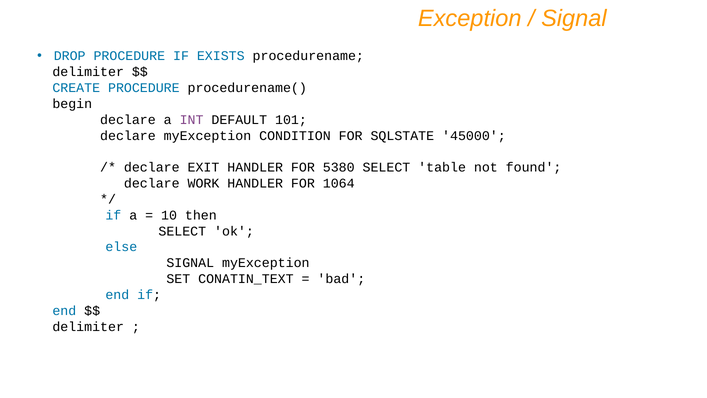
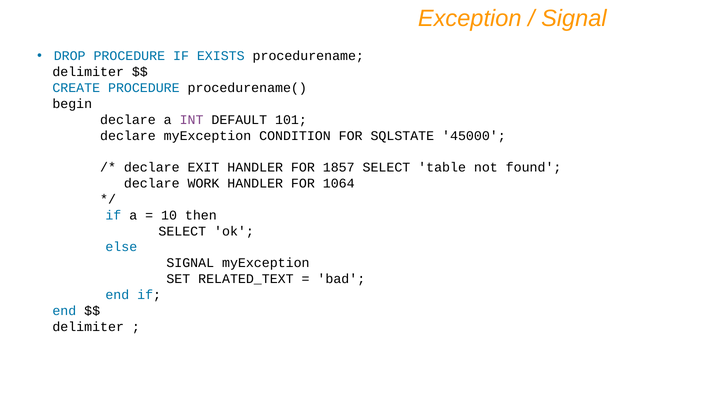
5380: 5380 -> 1857
CONATIN_TEXT: CONATIN_TEXT -> RELATED_TEXT
